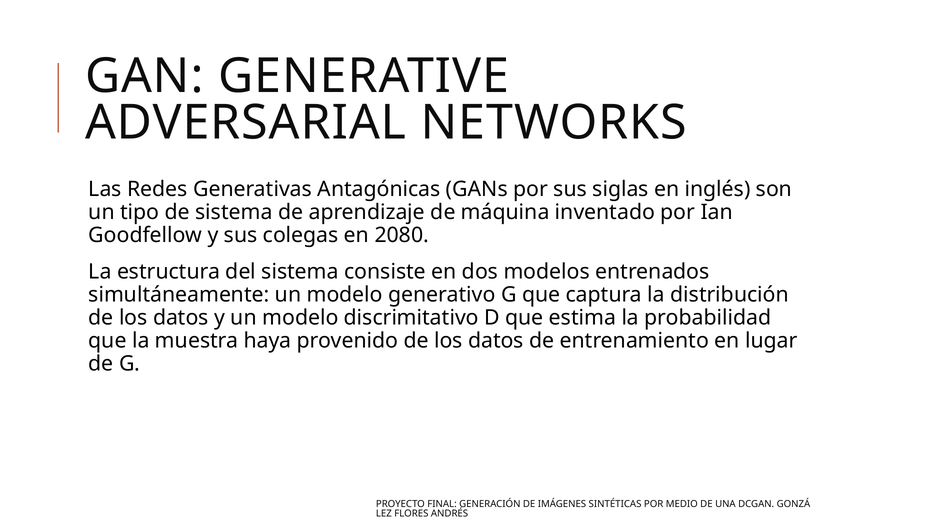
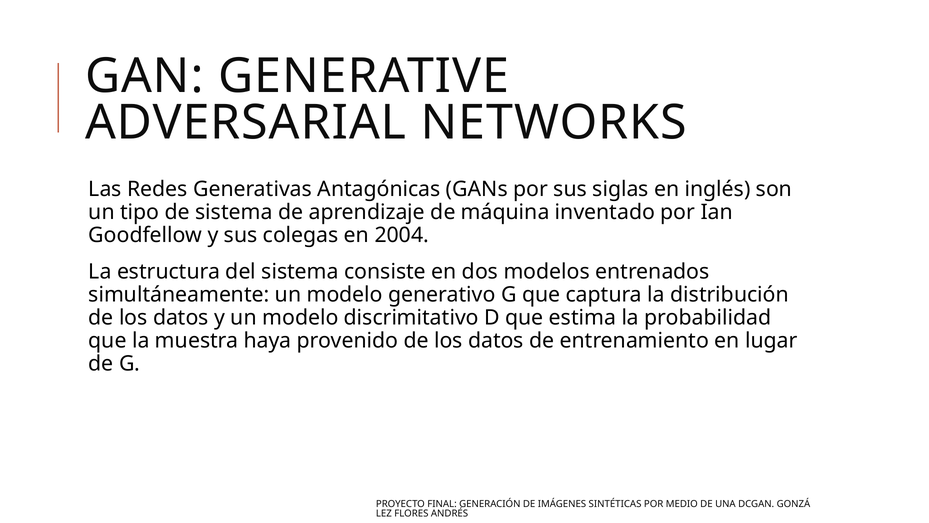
2080: 2080 -> 2004
